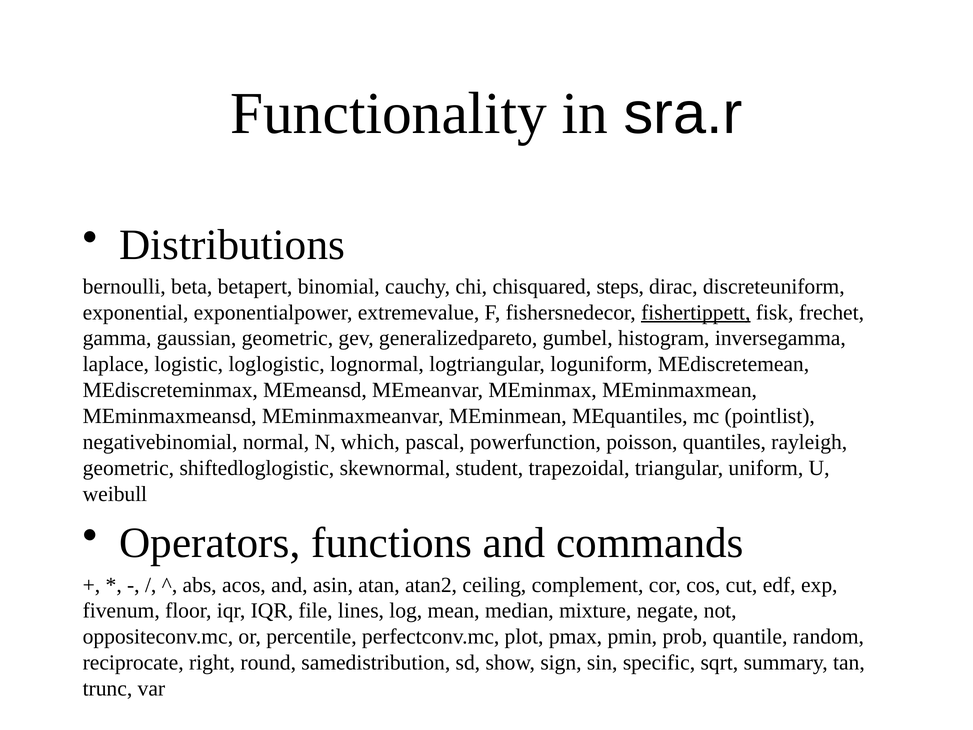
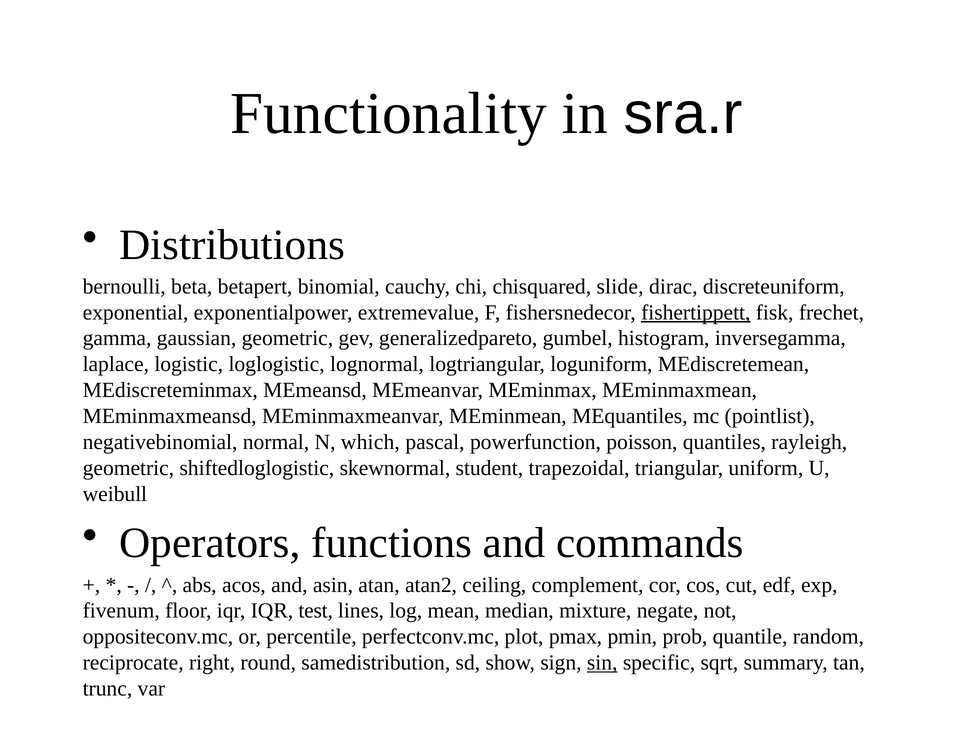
steps: steps -> slide
file: file -> test
sin underline: none -> present
